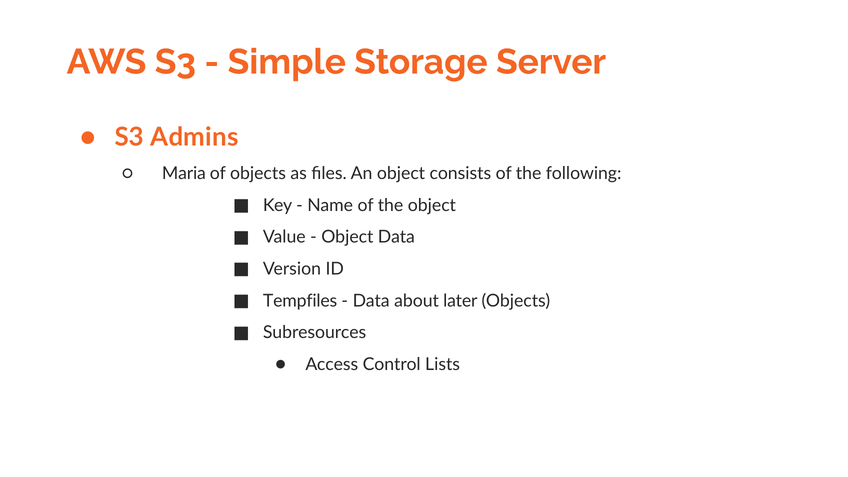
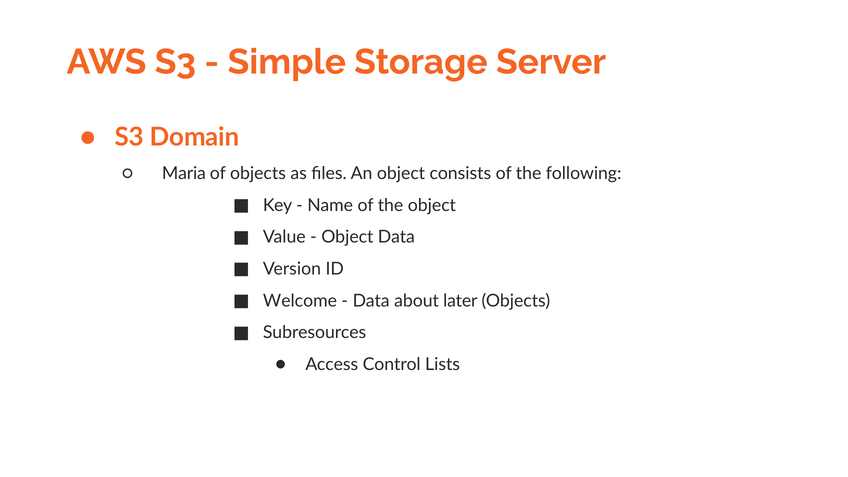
Admins: Admins -> Domain
Tempfiles: Tempfiles -> Welcome
